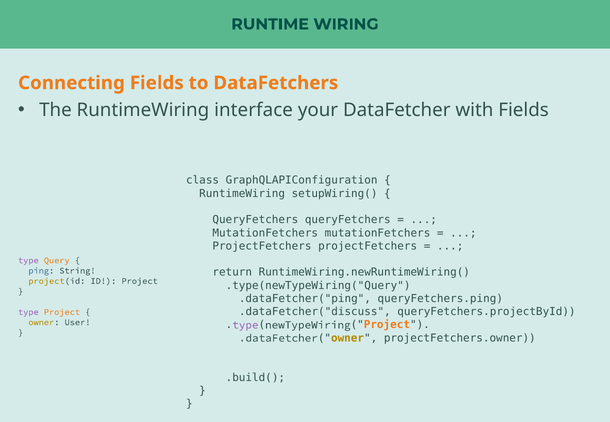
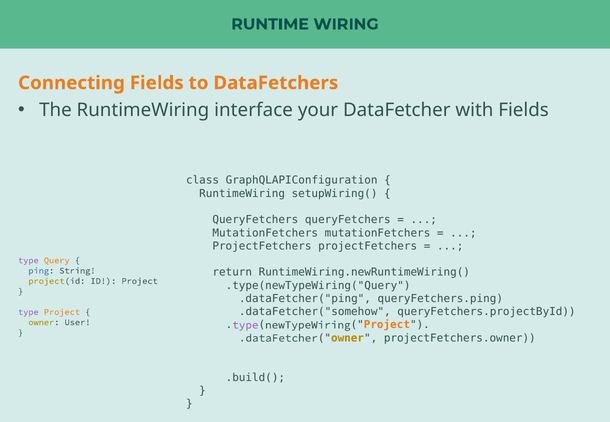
.dataFetcher("discuss: .dataFetcher("discuss -> .dataFetcher("somehow
